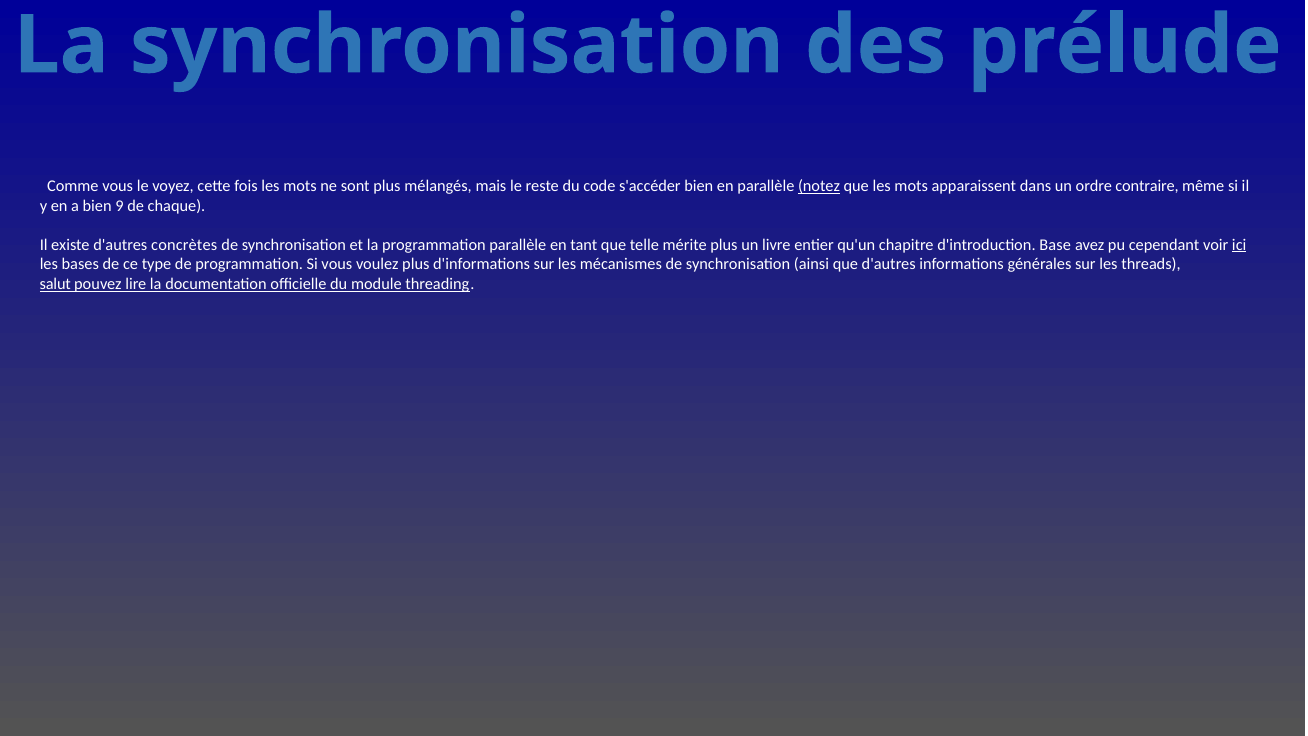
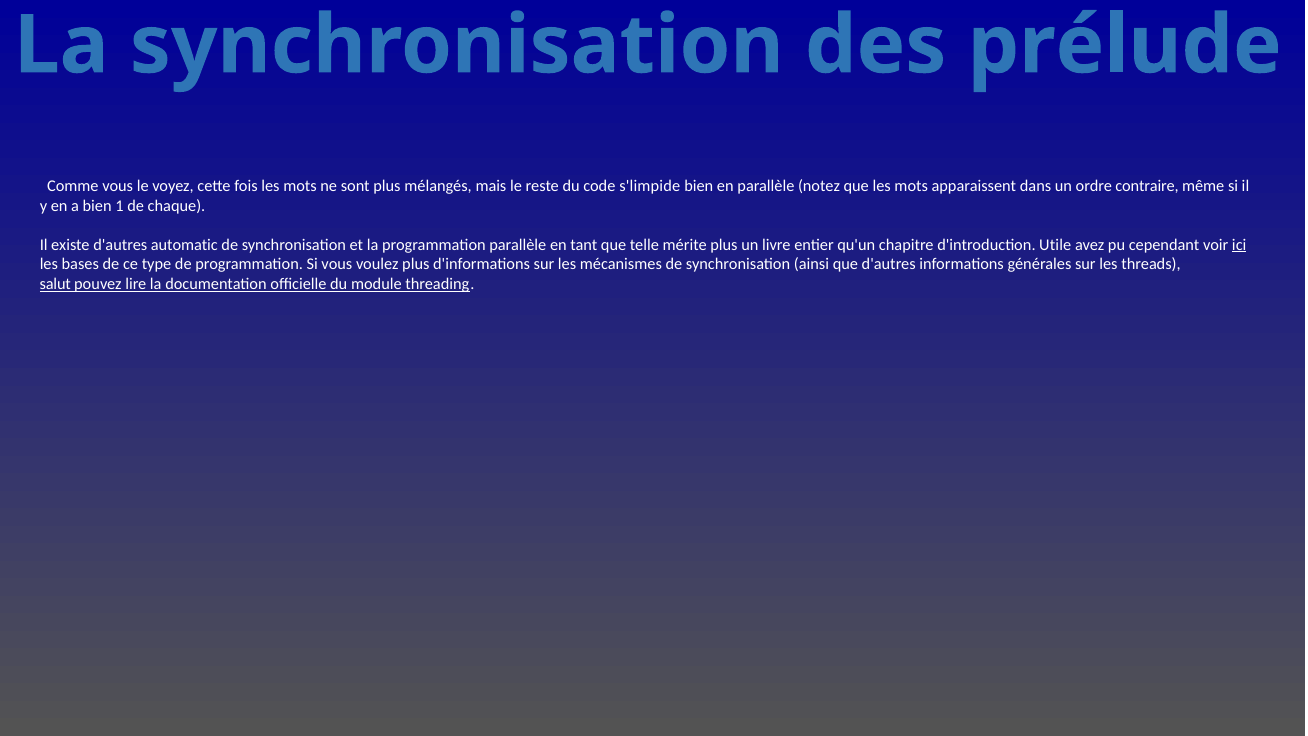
s'accéder: s'accéder -> s'limpide
notez underline: present -> none
9: 9 -> 1
concrètes: concrètes -> automatic
Base: Base -> Utile
